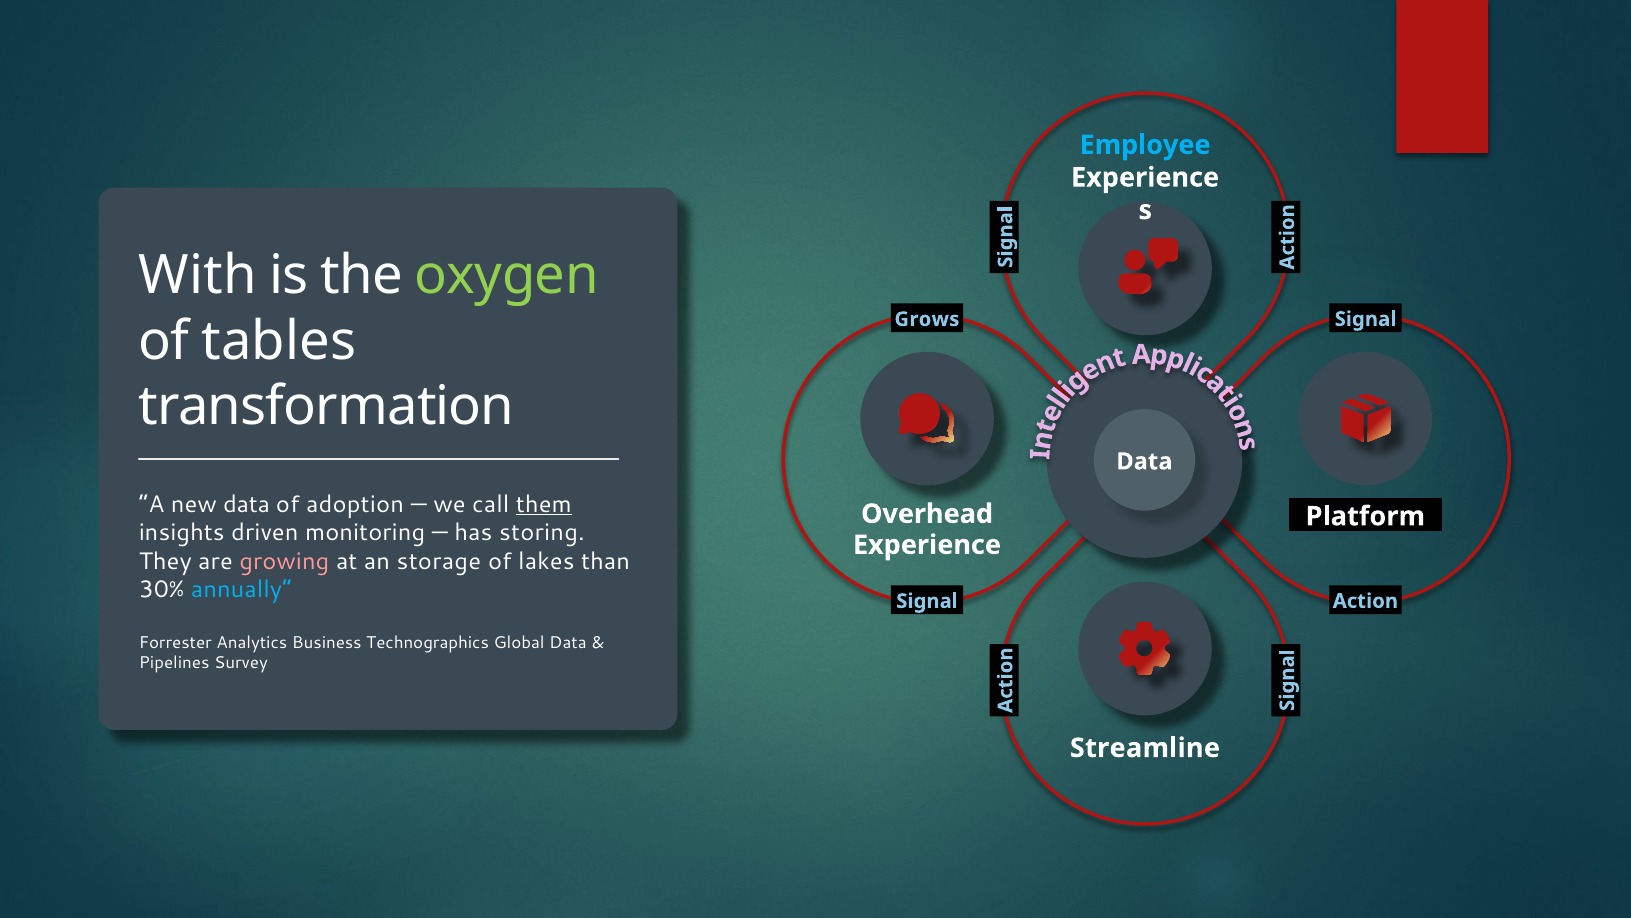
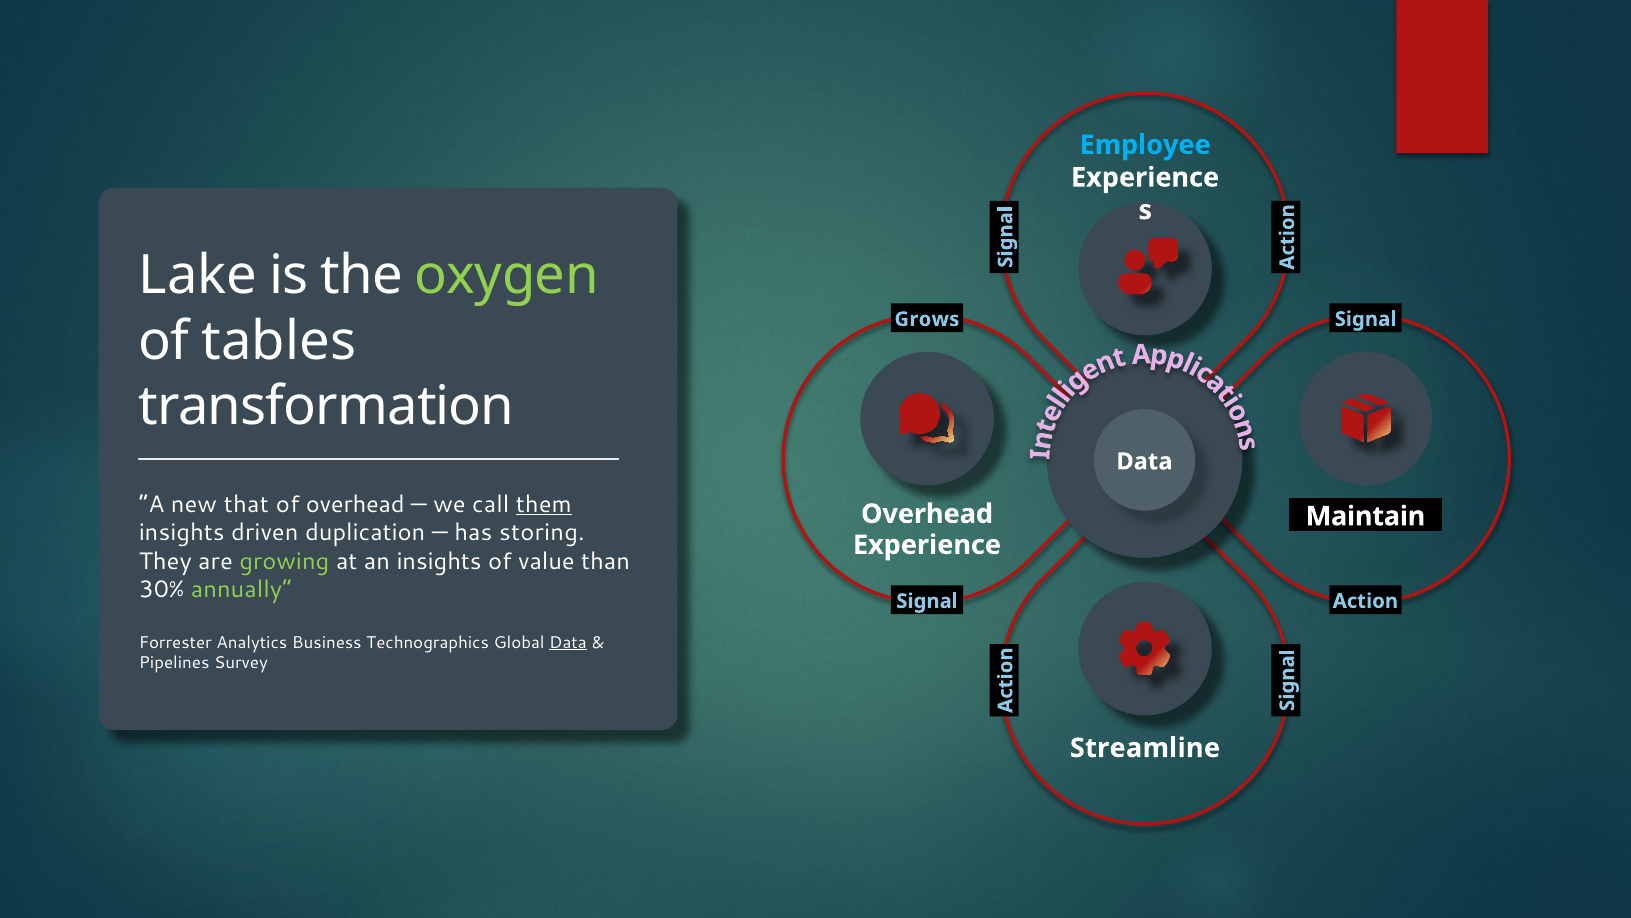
With: With -> Lake
new data: data -> that
of adoption: adoption -> overhead
Platform: Platform -> Maintain
monitoring: monitoring -> duplication
growing colour: pink -> light green
an storage: storage -> insights
lakes: lakes -> value
annually colour: light blue -> light green
Data at (568, 642) underline: none -> present
